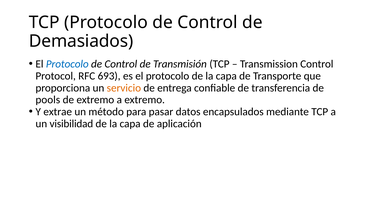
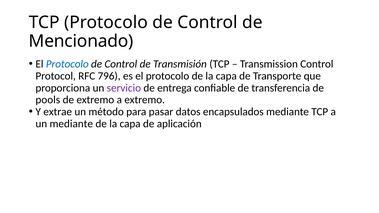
Demasiados: Demasiados -> Mencionado
693: 693 -> 796
servicio colour: orange -> purple
un visibilidad: visibilidad -> mediante
